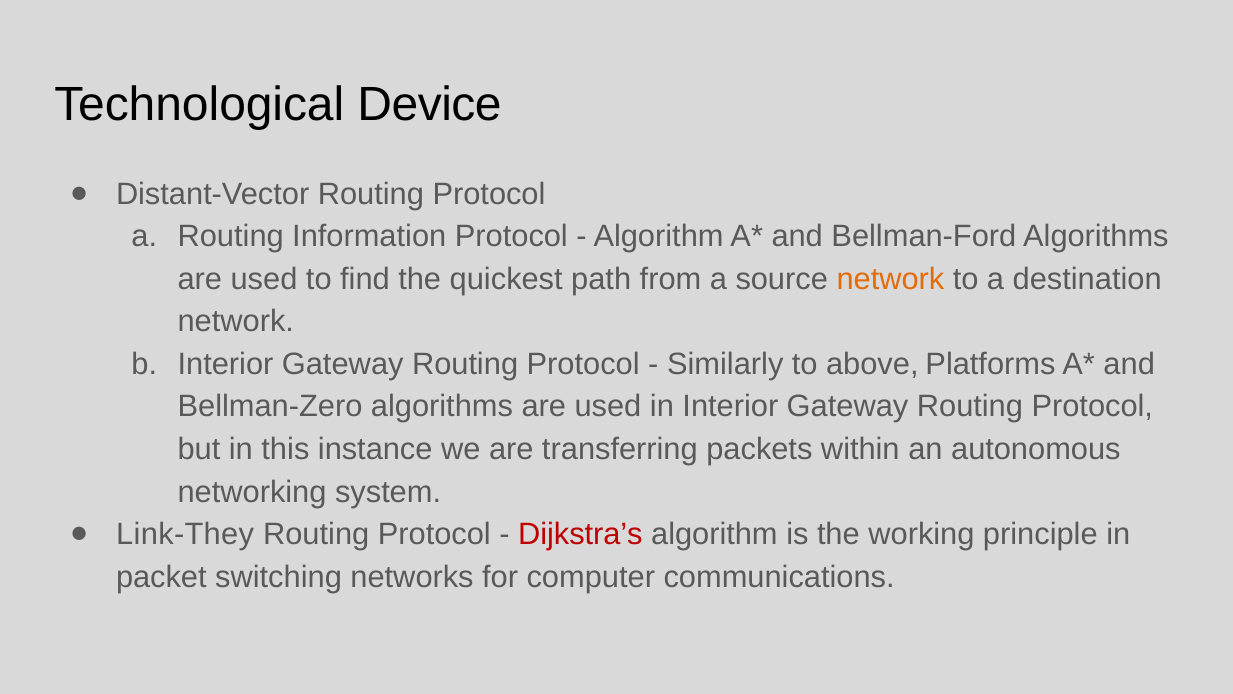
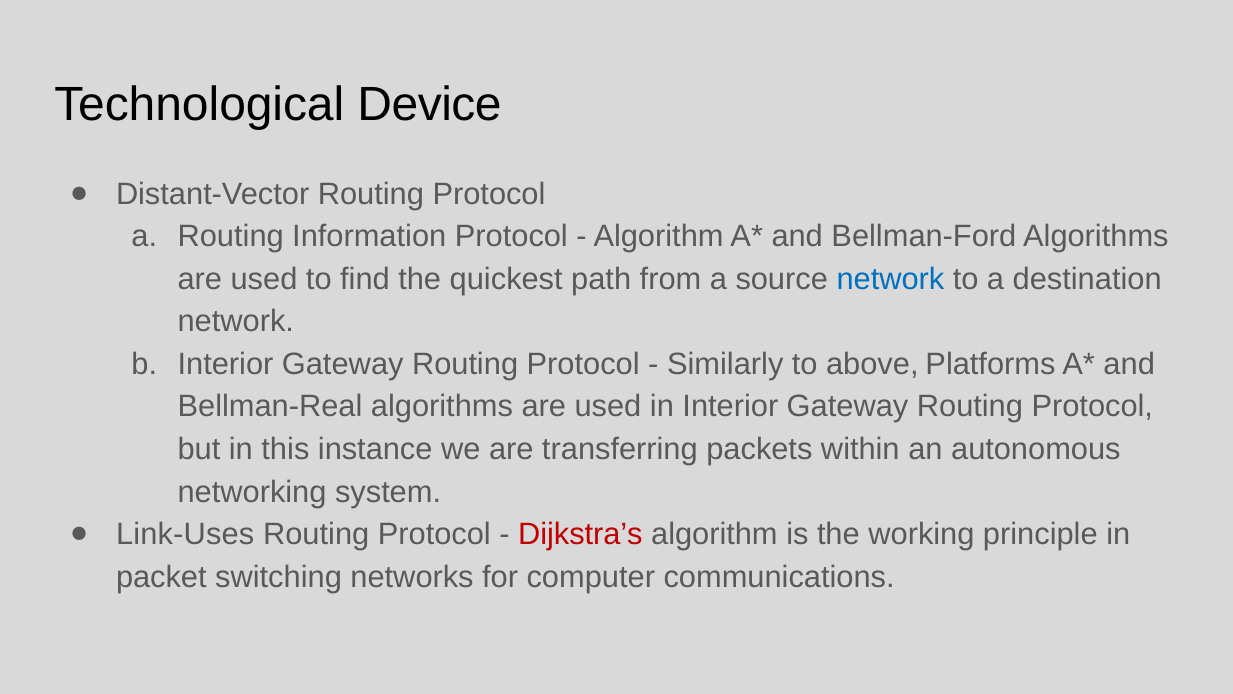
network at (890, 279) colour: orange -> blue
Bellman-Zero: Bellman-Zero -> Bellman-Real
Link-They: Link-They -> Link-Uses
